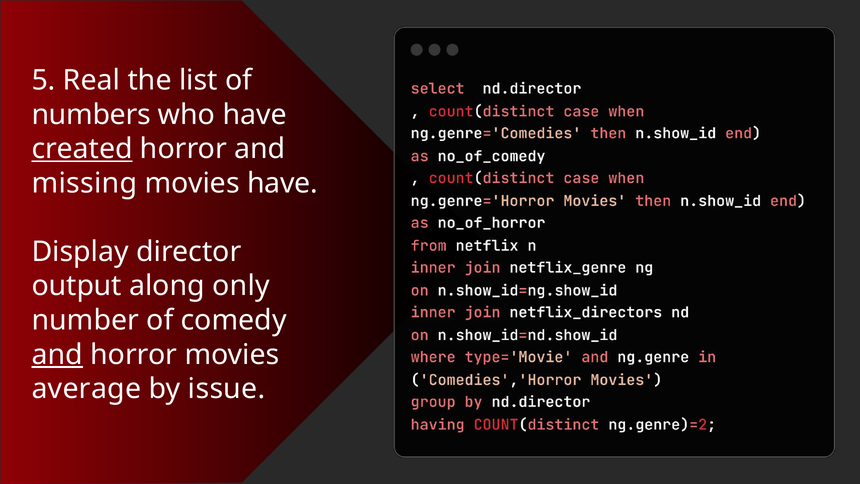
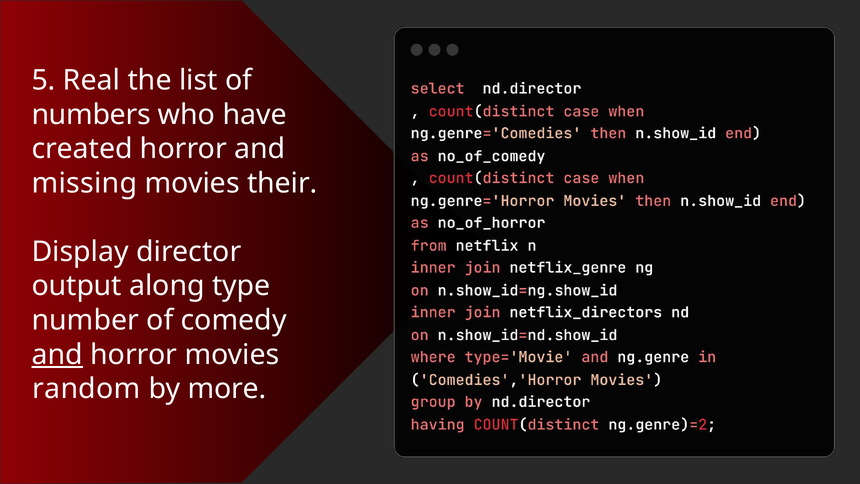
created underline: present -> none
movies have: have -> their
only: only -> type
average: average -> random
issue: issue -> more
